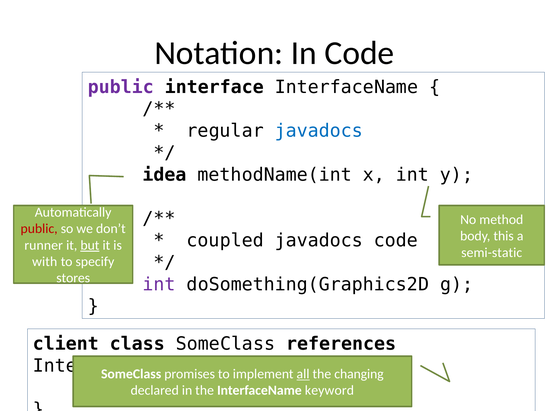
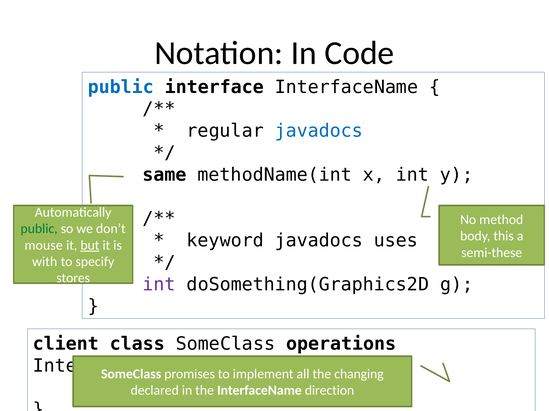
public at (121, 87) colour: purple -> blue
idea: idea -> same
public at (39, 229) colour: red -> green
coupled: coupled -> keyword
javadocs code: code -> uses
runner: runner -> mouse
semi-static: semi-static -> semi-these
references: references -> operations
all underline: present -> none
keyword: keyword -> direction
